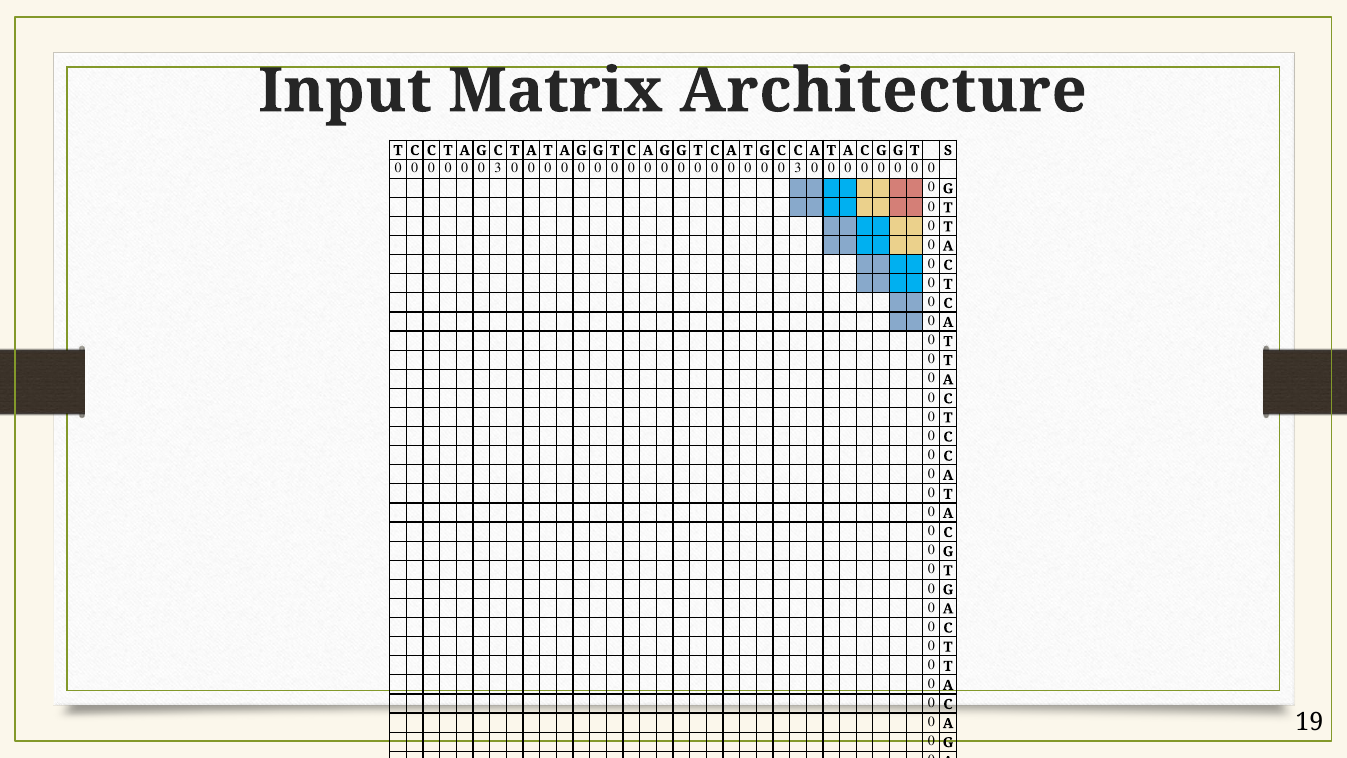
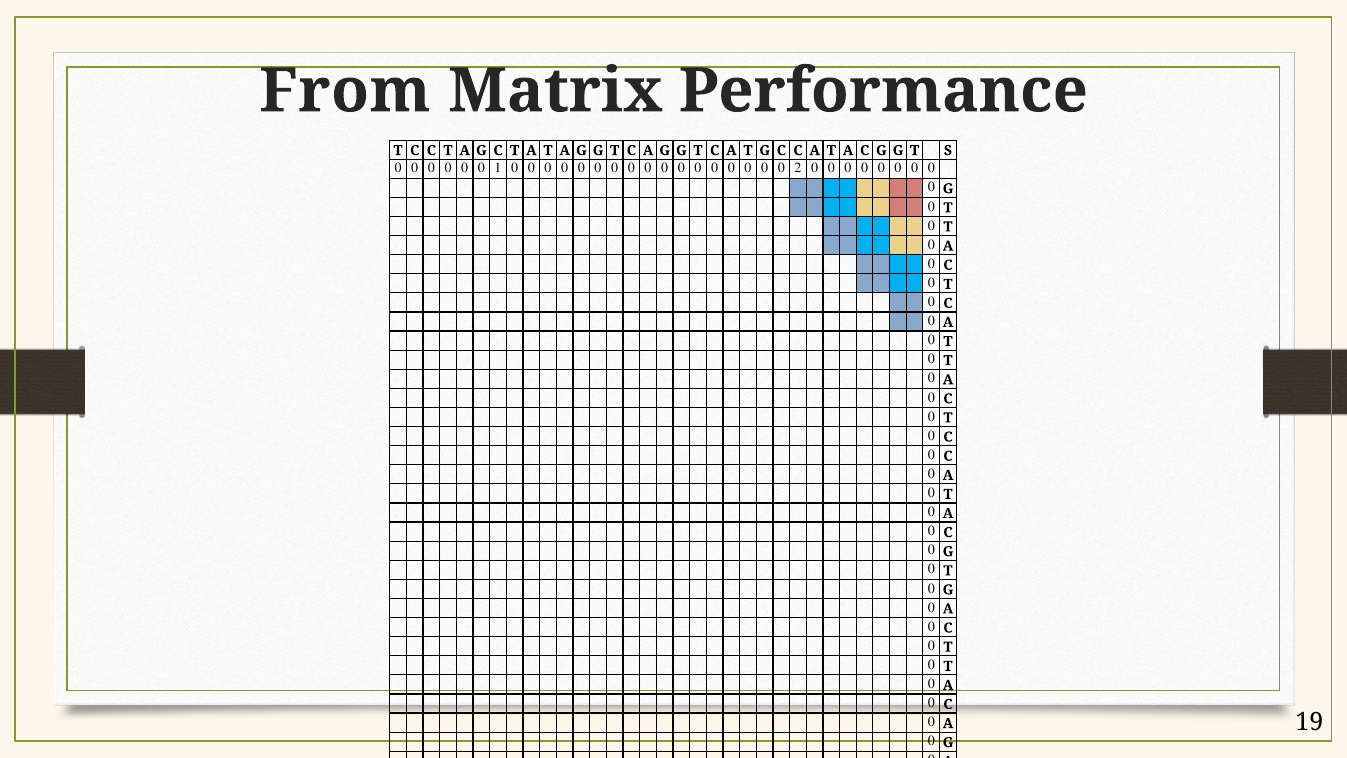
Input: Input -> From
Architecture: Architecture -> Performance
3 at (498, 168): 3 -> 1
3 at (798, 168): 3 -> 2
